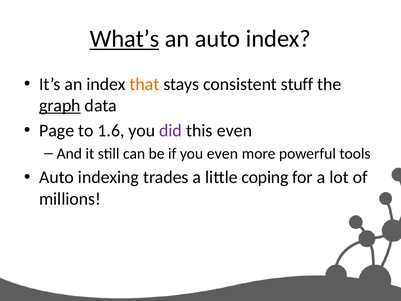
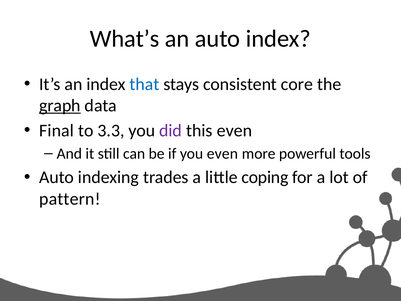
What’s underline: present -> none
that colour: orange -> blue
stuff: stuff -> core
Page: Page -> Final
1.6: 1.6 -> 3.3
millions: millions -> pattern
